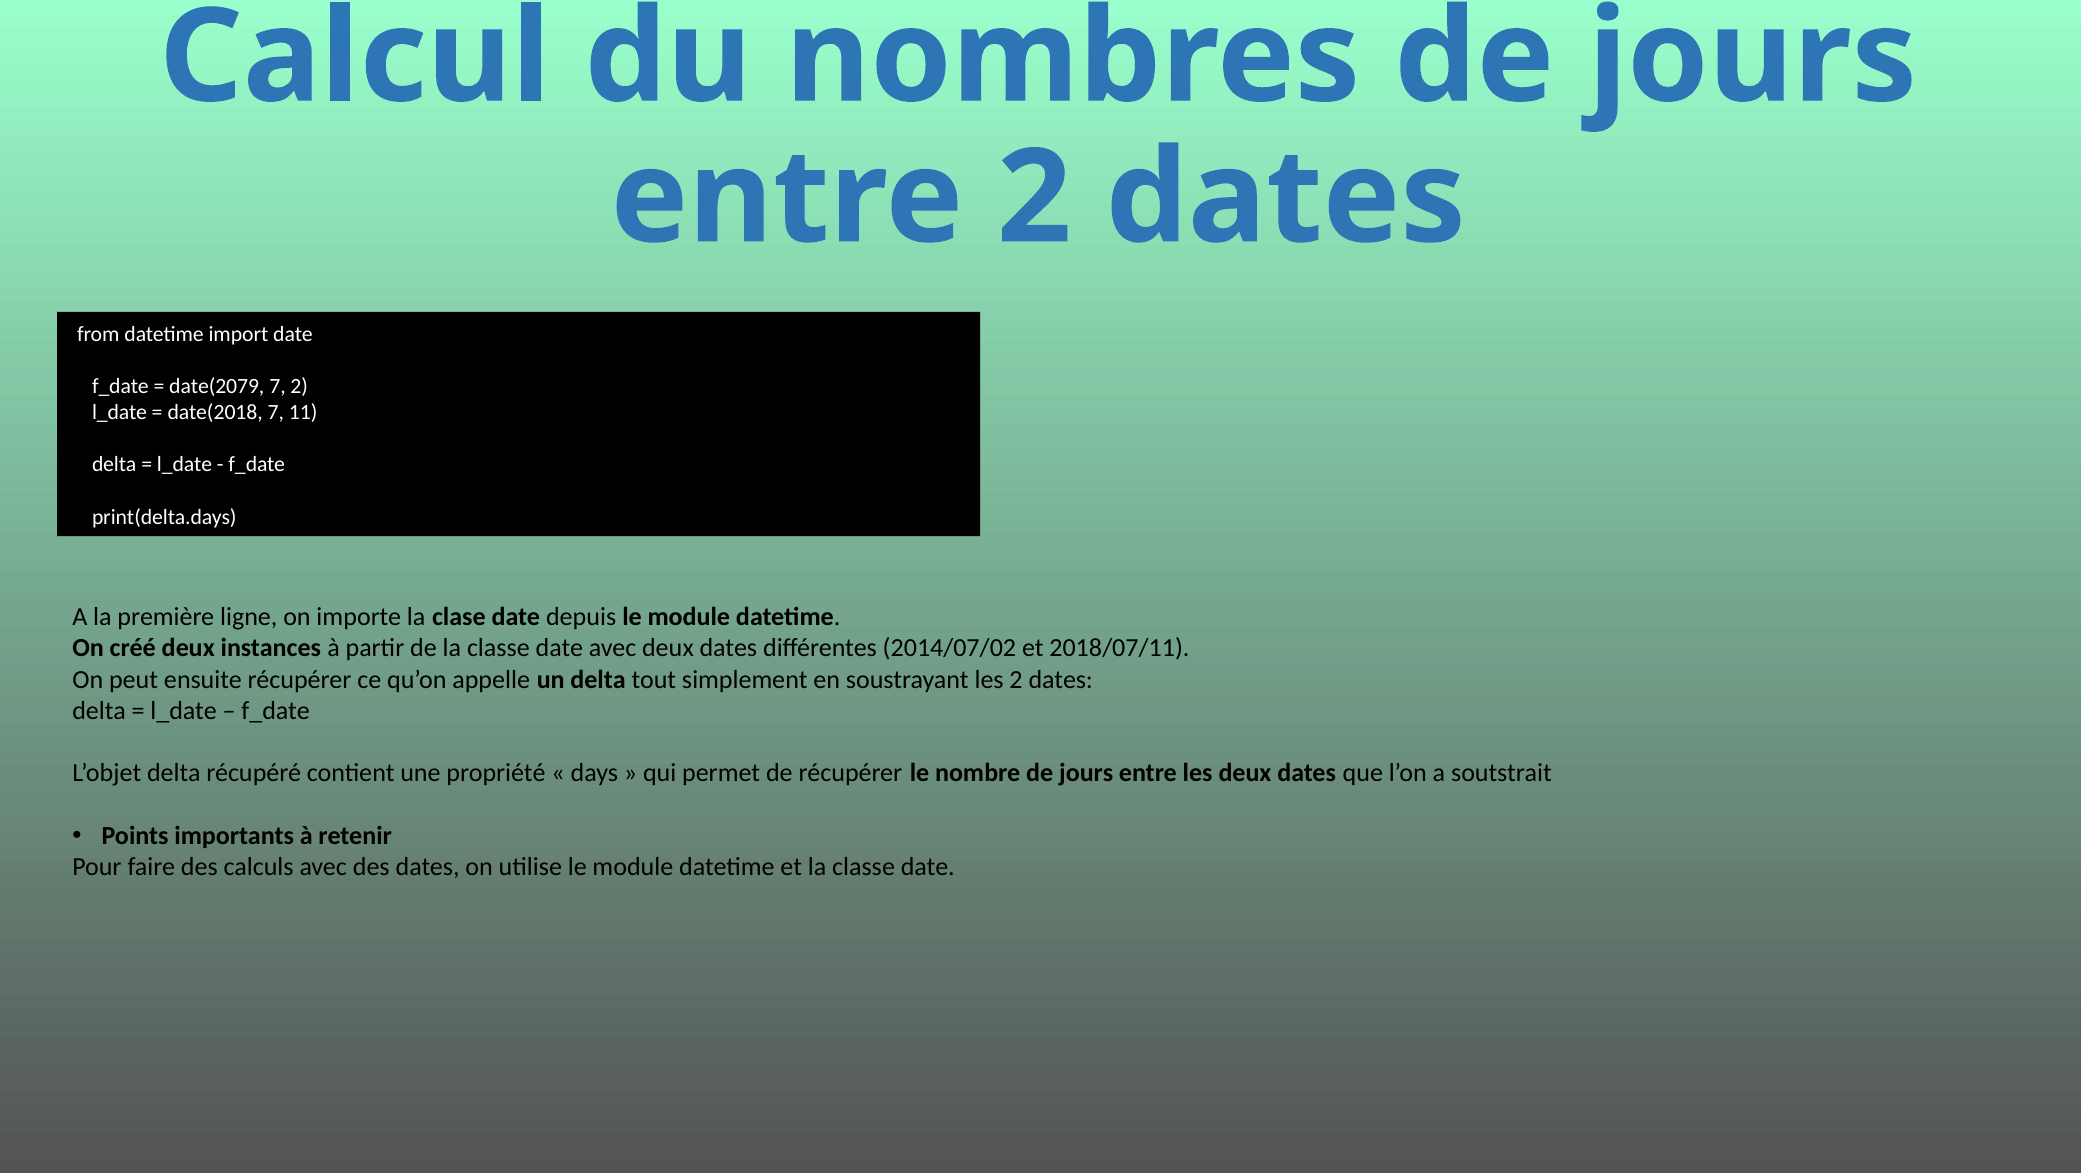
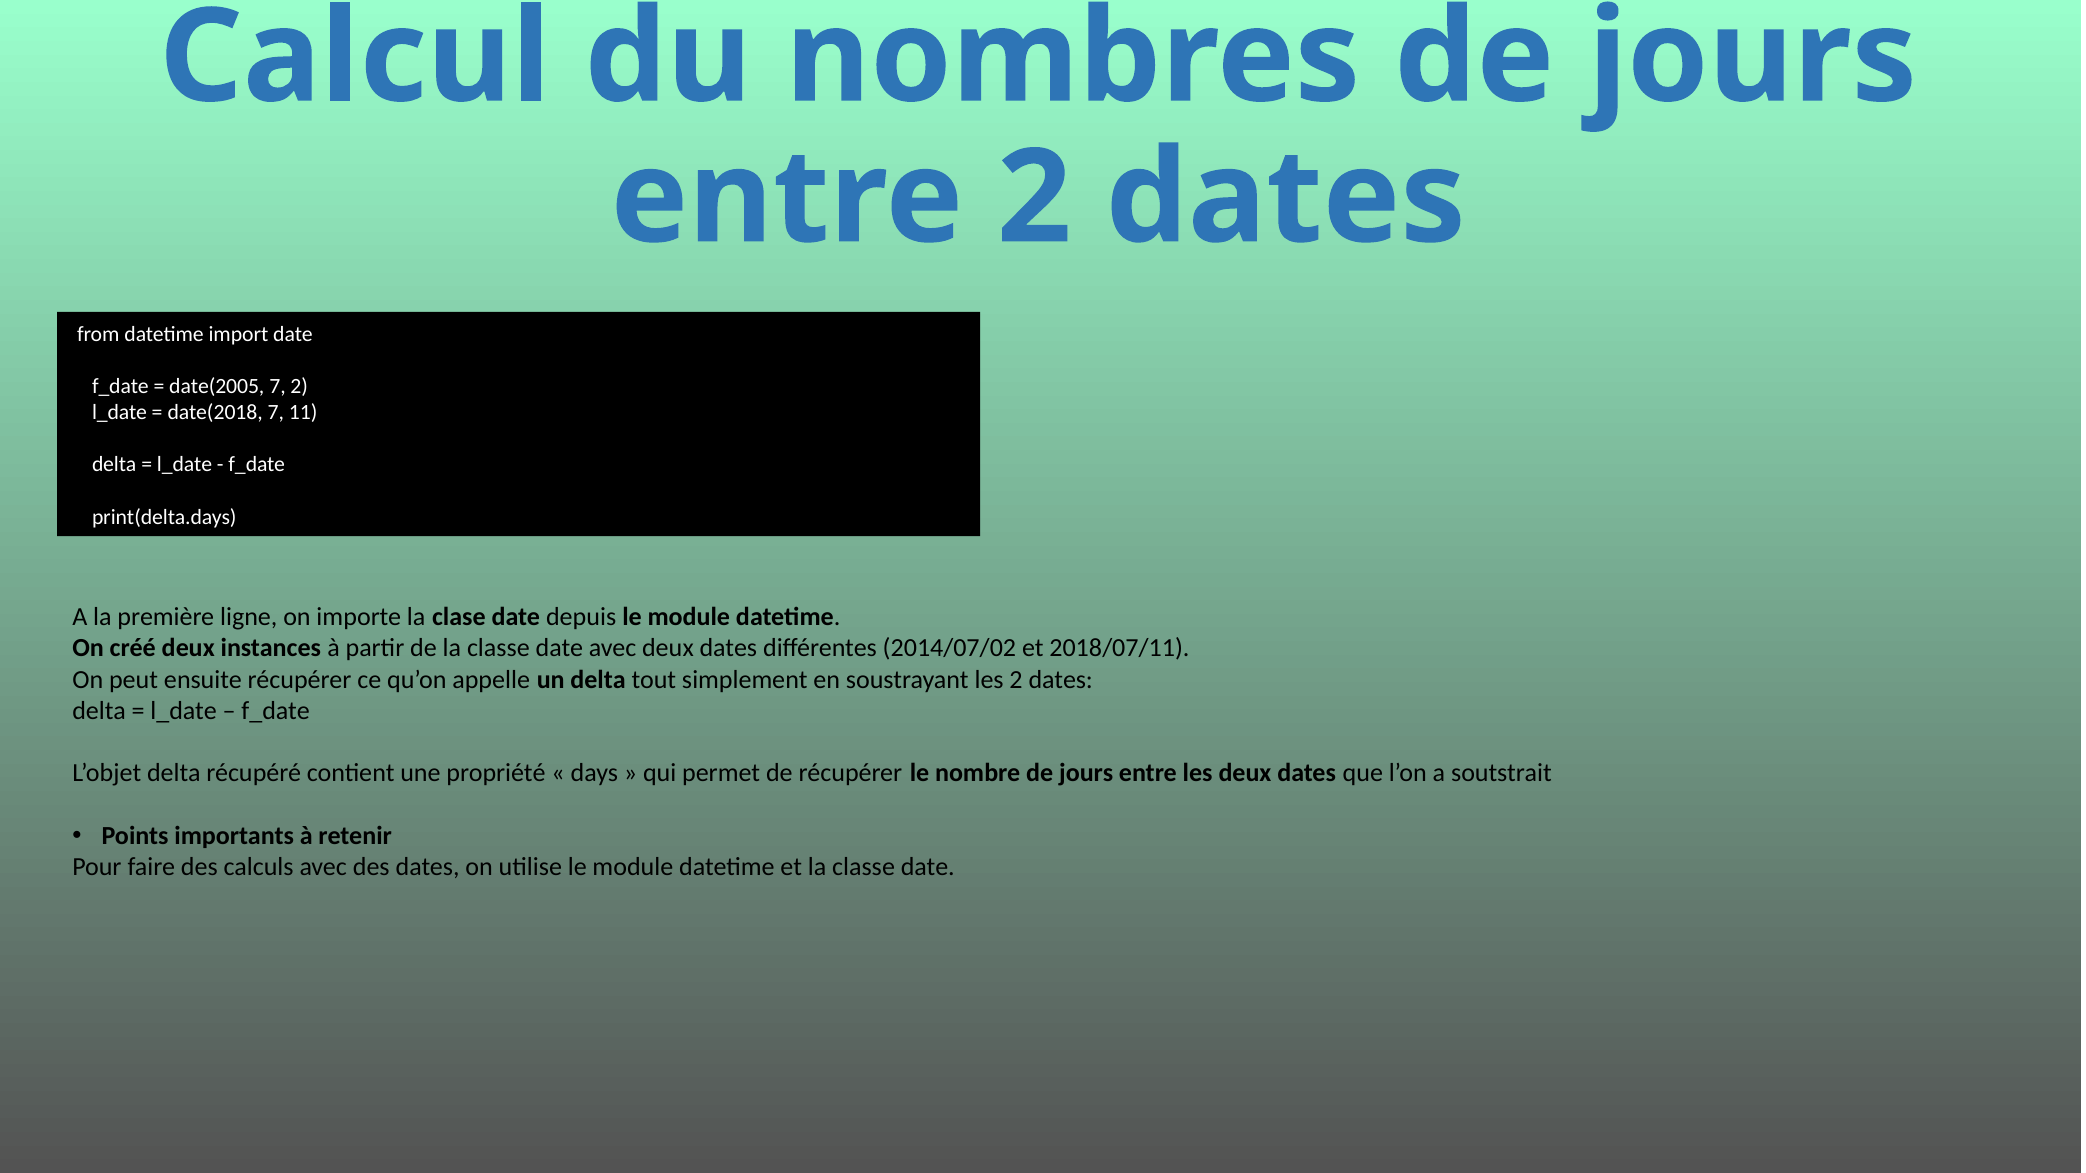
date(2079: date(2079 -> date(2005
